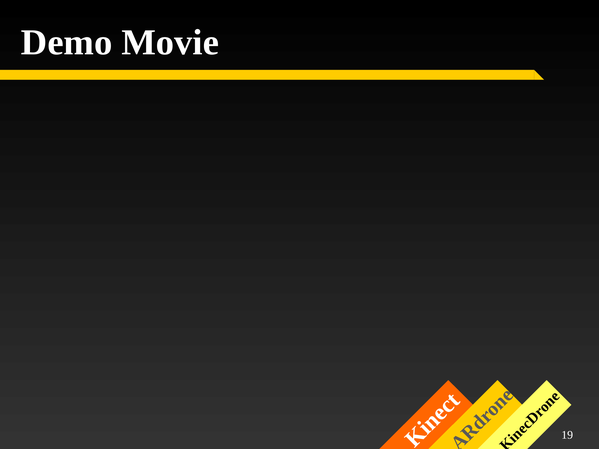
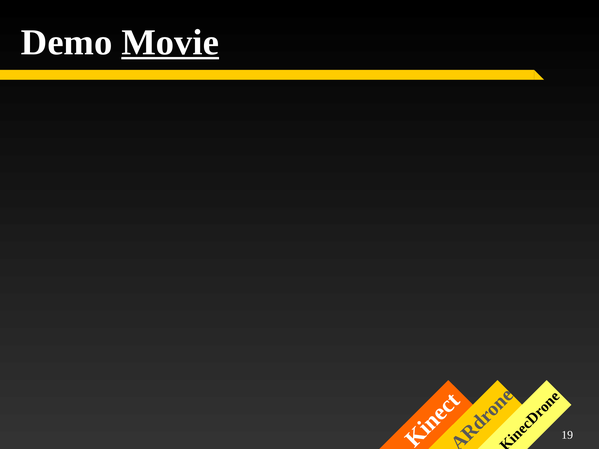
Movie underline: none -> present
